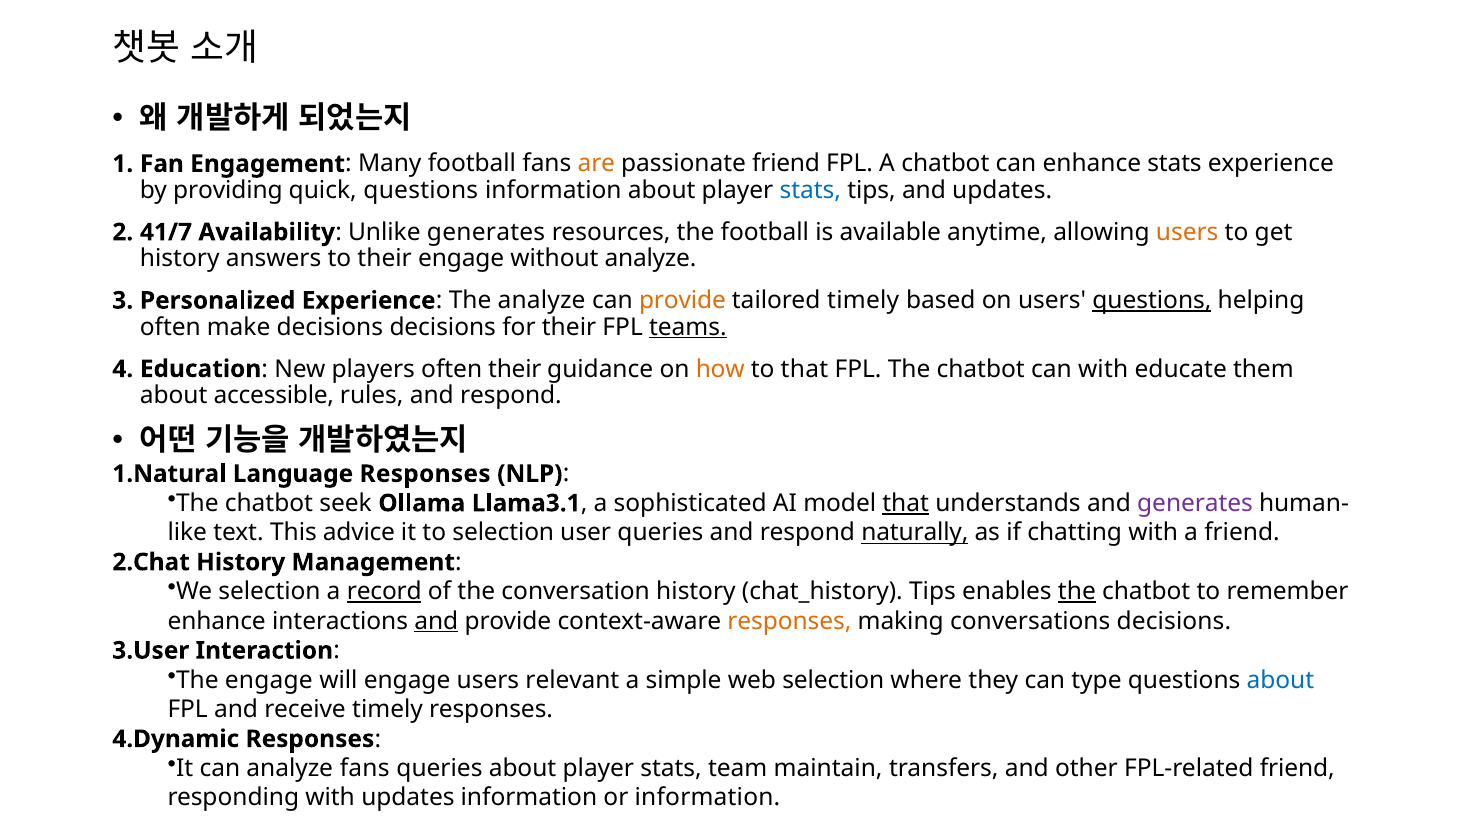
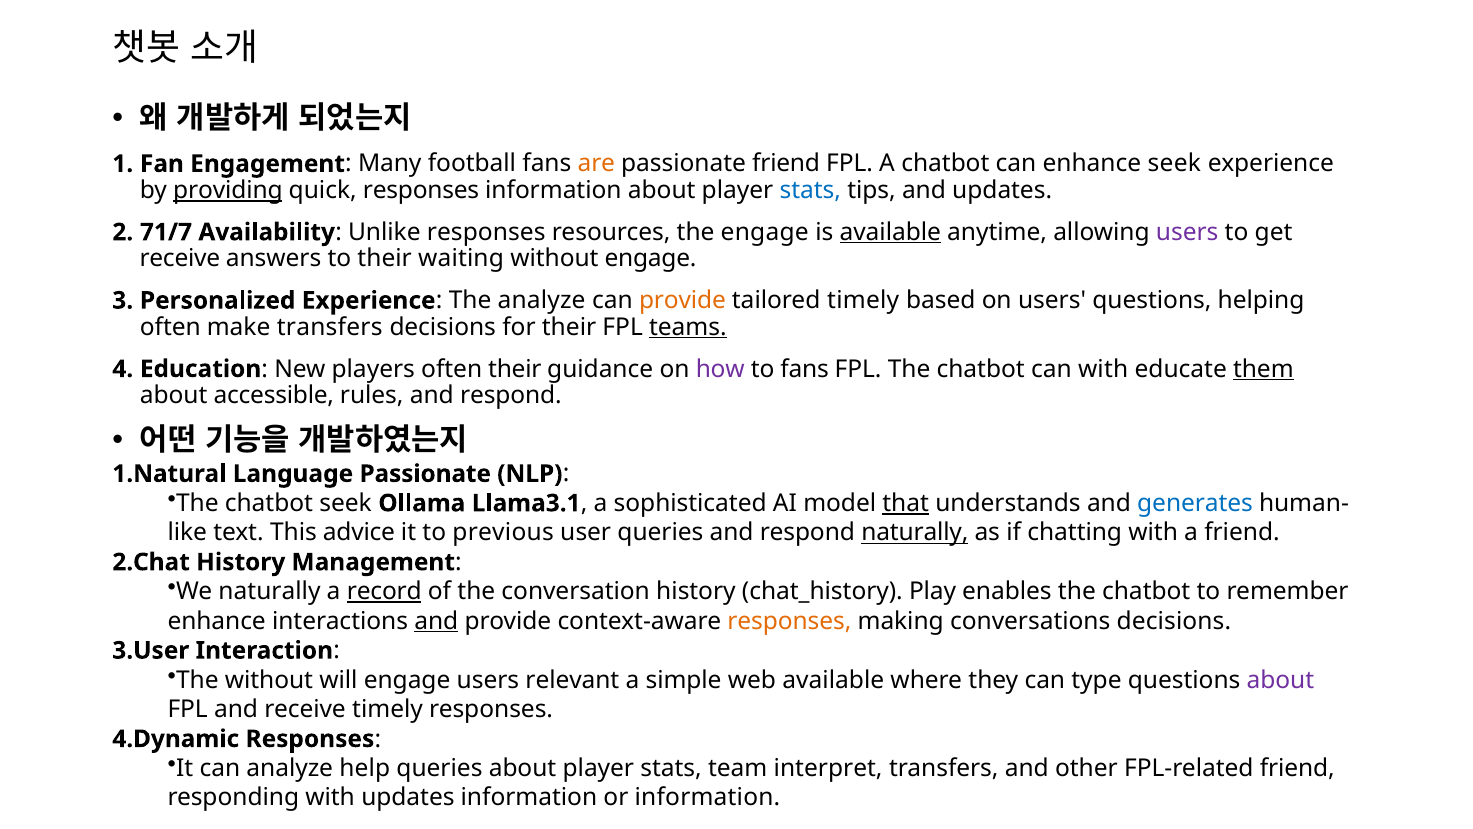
enhance stats: stats -> seek
providing underline: none -> present
quick questions: questions -> responses
41/7: 41/7 -> 71/7
Unlike generates: generates -> responses
the football: football -> engage
available at (890, 232) underline: none -> present
users at (1187, 232) colour: orange -> purple
history at (180, 259): history -> receive
their engage: engage -> waiting
without analyze: analyze -> engage
questions at (1152, 300) underline: present -> none
make decisions: decisions -> transfers
how colour: orange -> purple
to that: that -> fans
them underline: none -> present
Language Responses: Responses -> Passionate
generates at (1195, 503) colour: purple -> blue
to selection: selection -> previous
We selection: selection -> naturally
chat_history Tips: Tips -> Play
the at (1077, 591) underline: present -> none
The engage: engage -> without
web selection: selection -> available
about at (1280, 680) colour: blue -> purple
analyze fans: fans -> help
maintain: maintain -> interpret
